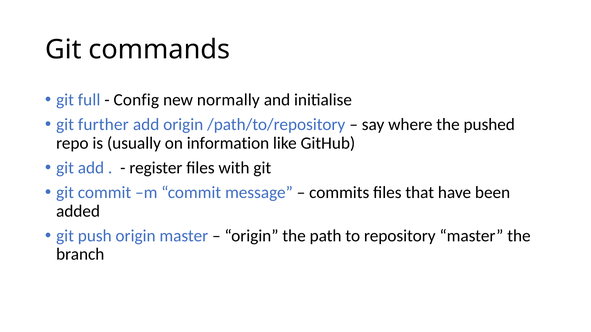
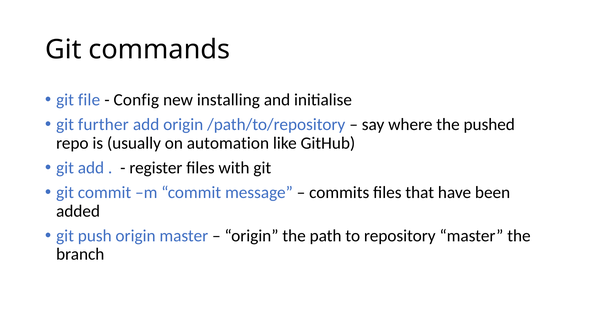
full: full -> file
normally: normally -> installing
information: information -> automation
